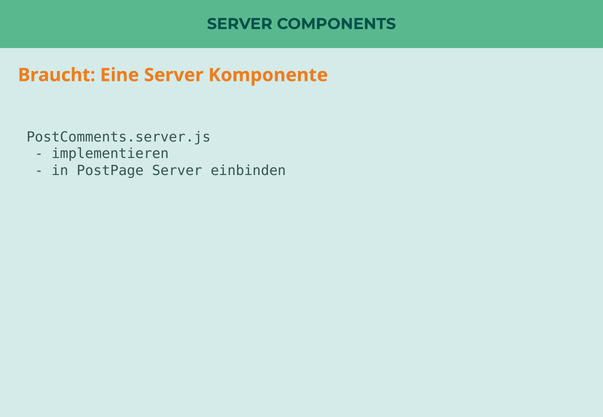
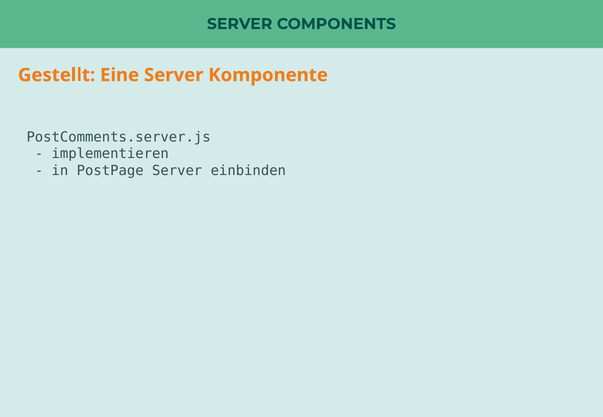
Braucht: Braucht -> Gestellt
